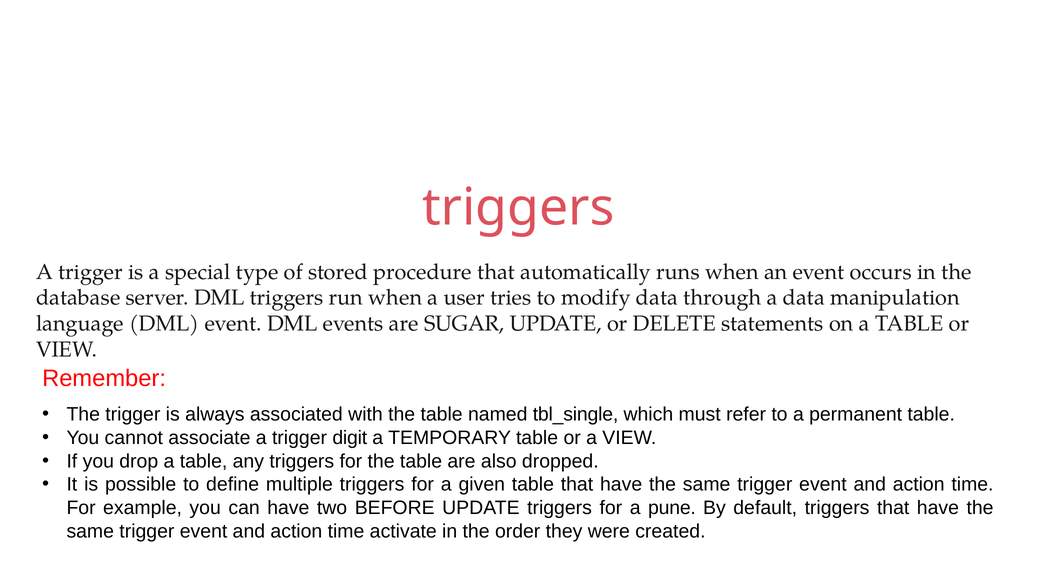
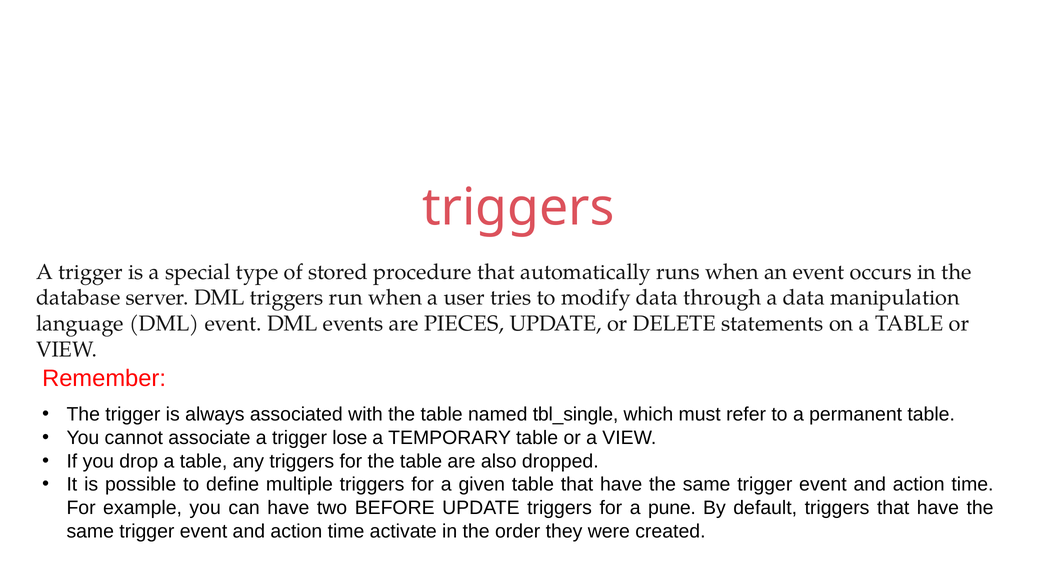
SUGAR: SUGAR -> PIECES
digit: digit -> lose
